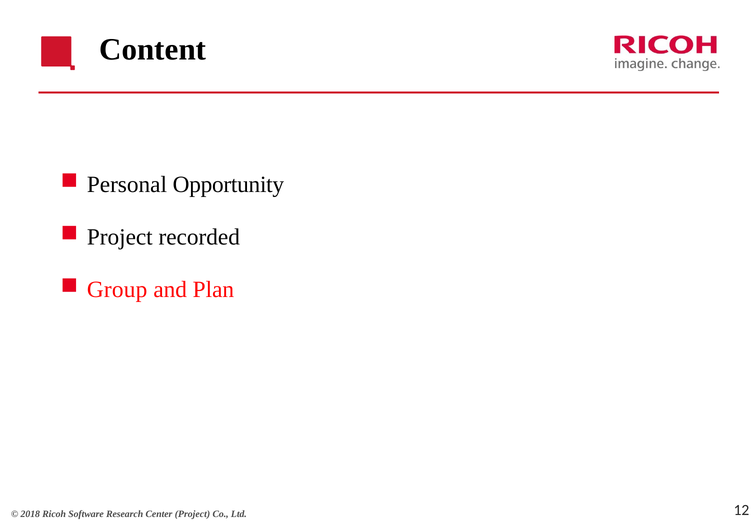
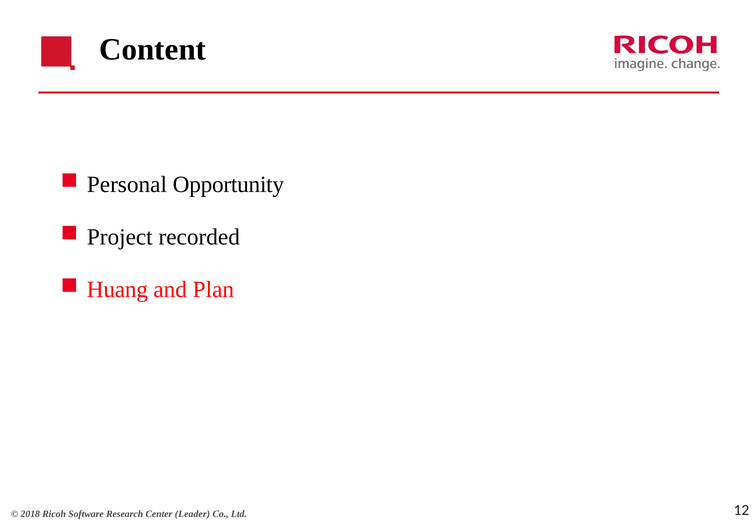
Group: Group -> Huang
Center Project: Project -> Leader
